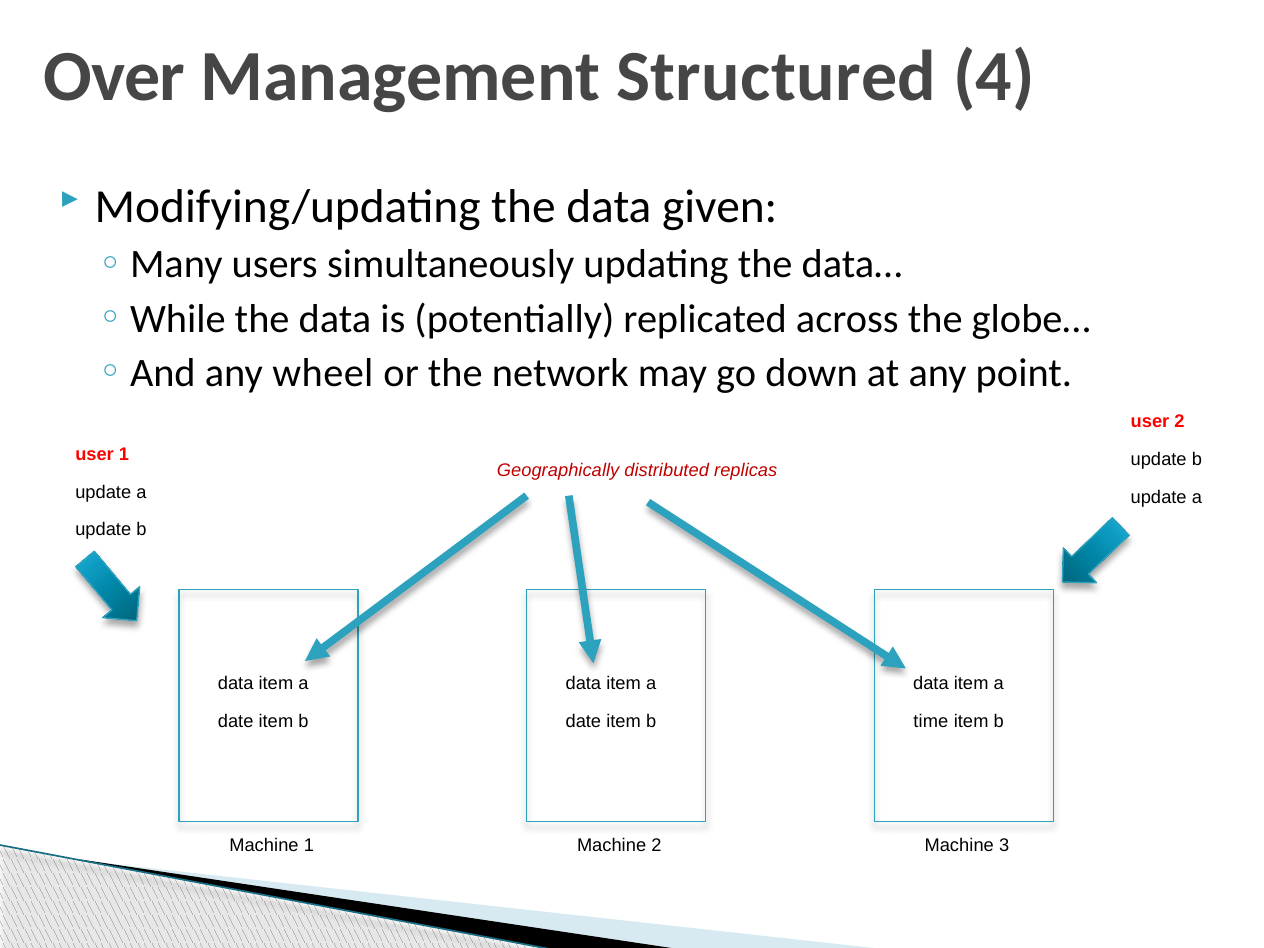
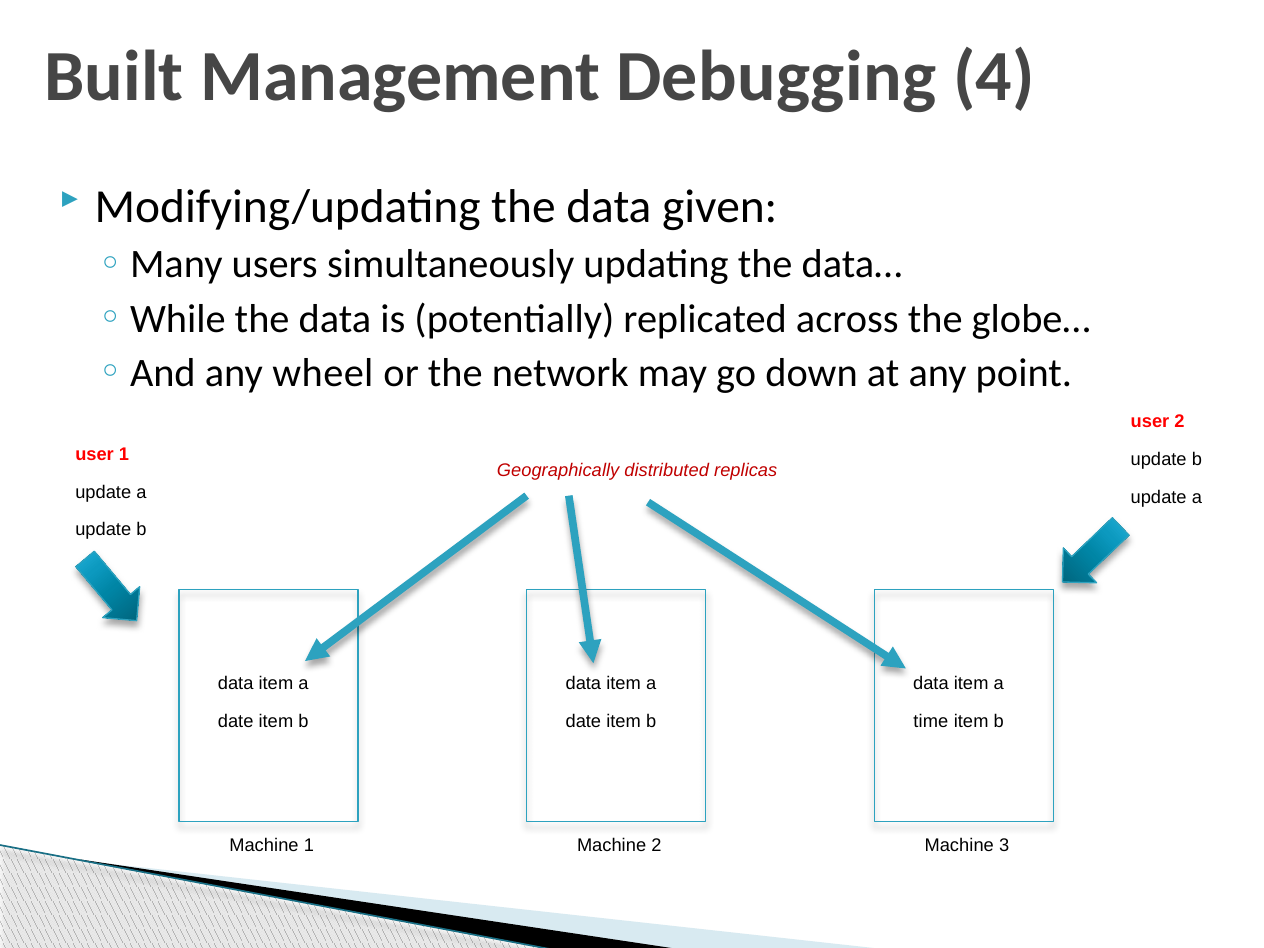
Over: Over -> Built
Structured: Structured -> Debugging
